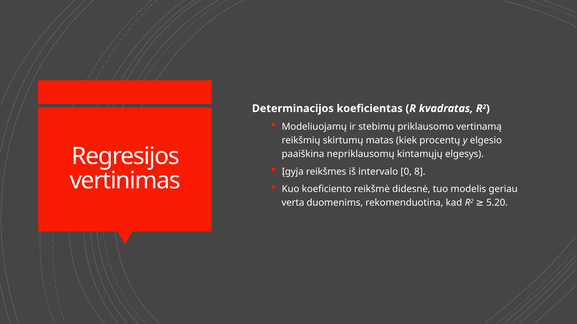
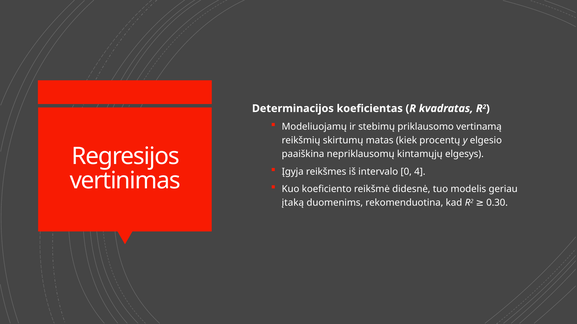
8: 8 -> 4
verta: verta -> įtaką
5.20: 5.20 -> 0.30
